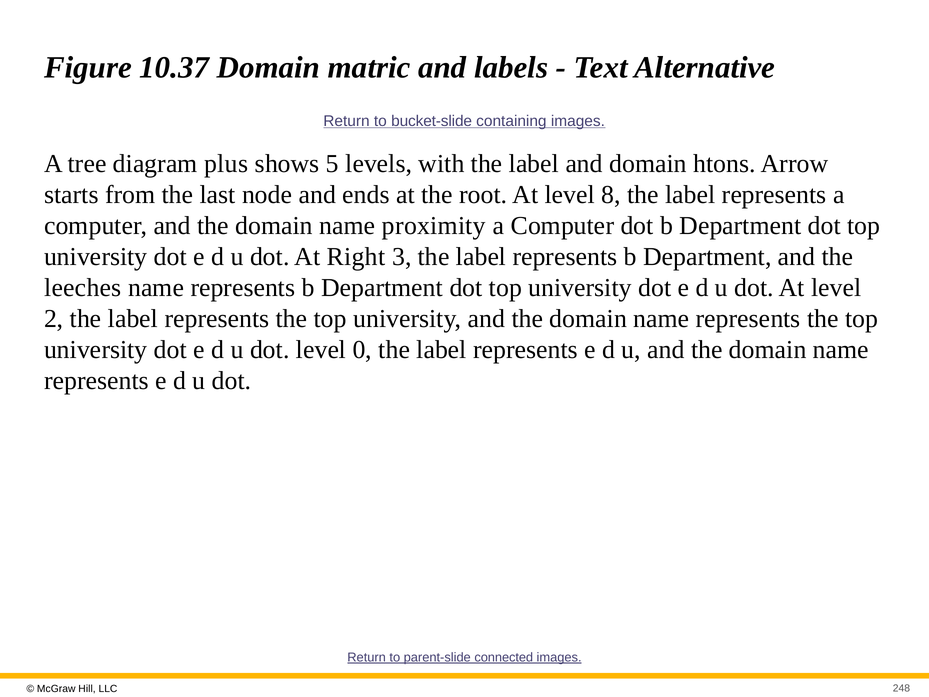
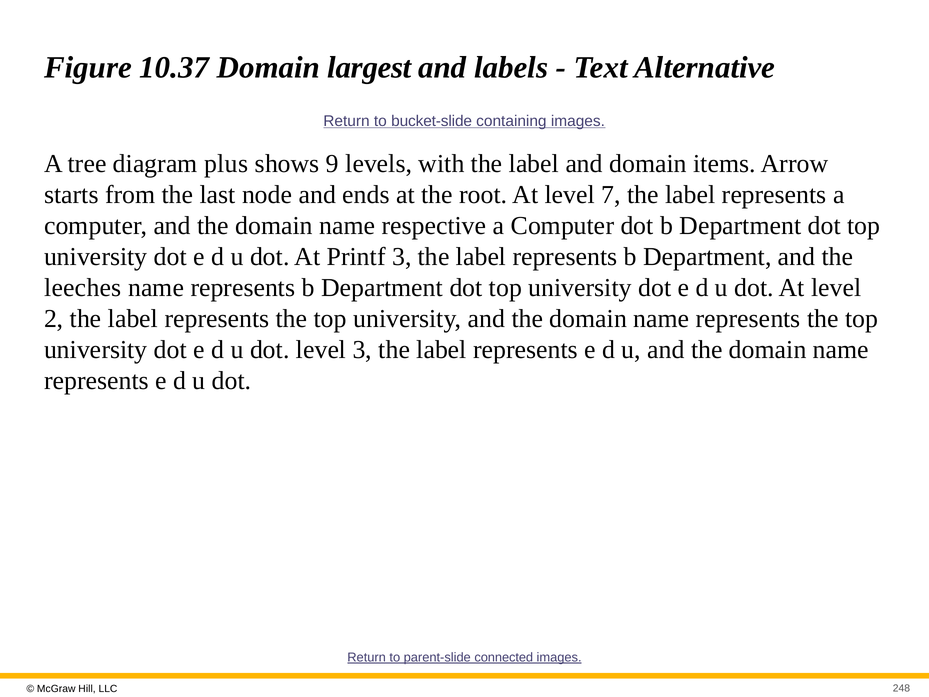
matric: matric -> largest
5: 5 -> 9
htons: htons -> items
8: 8 -> 7
proximity: proximity -> respective
Right: Right -> Printf
level 0: 0 -> 3
